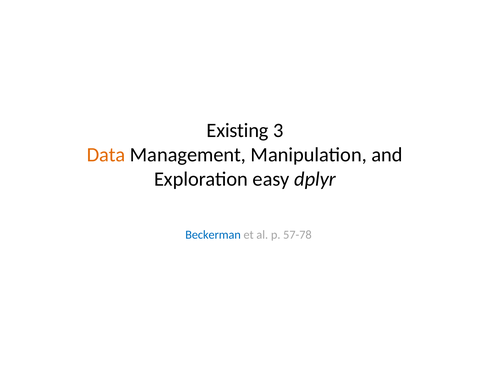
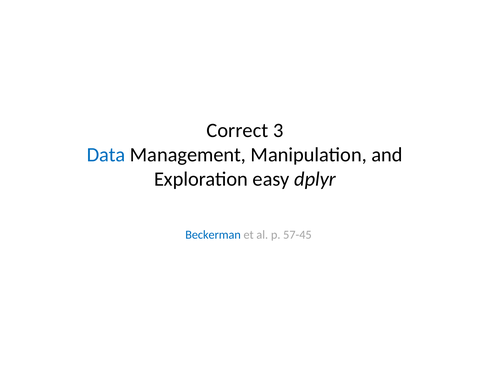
Existing: Existing -> Correct
Data colour: orange -> blue
57-78: 57-78 -> 57-45
